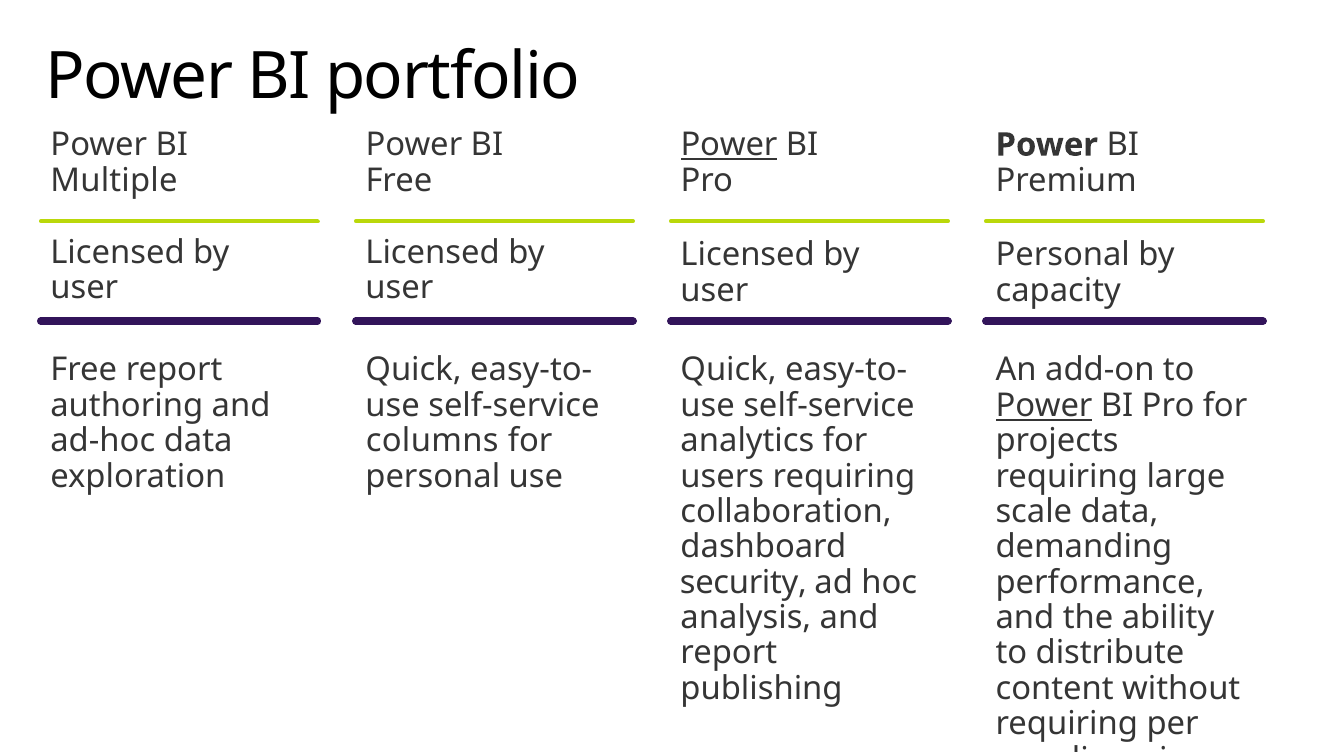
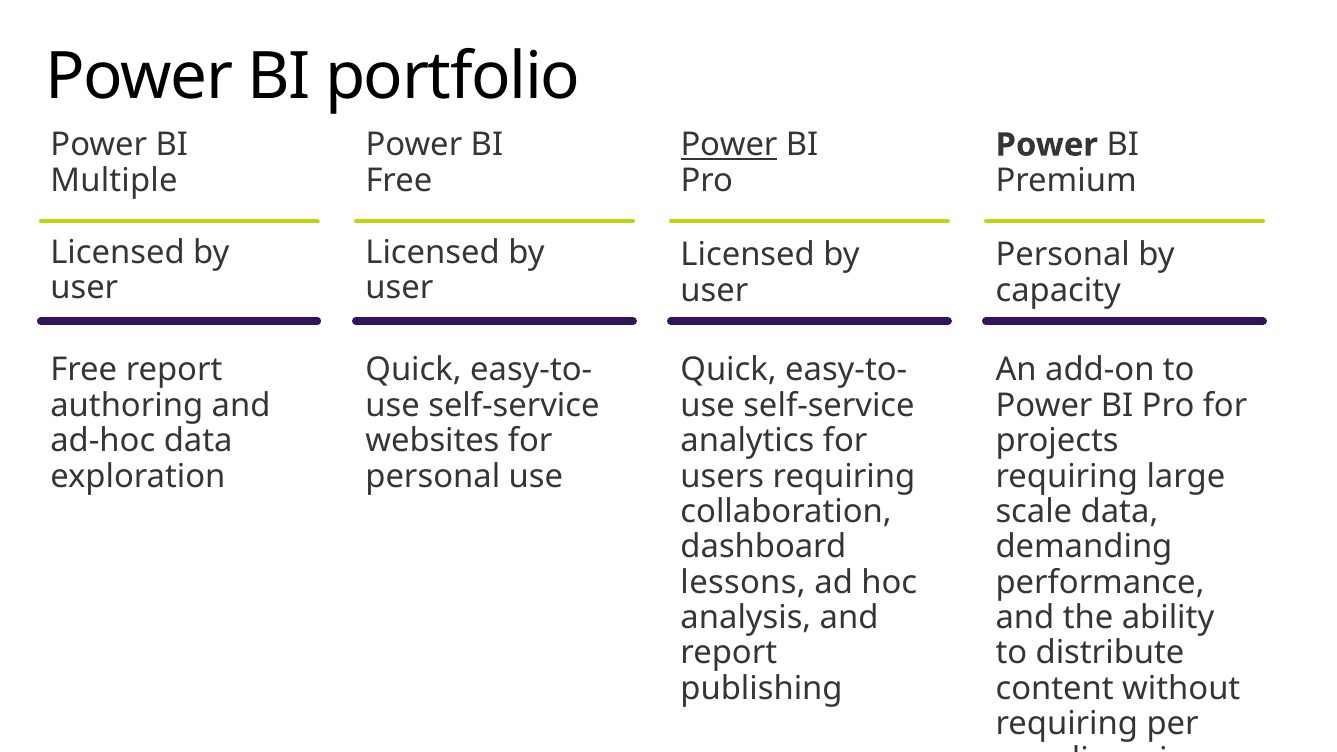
Power at (1044, 406) underline: present -> none
columns: columns -> websites
security: security -> lessons
